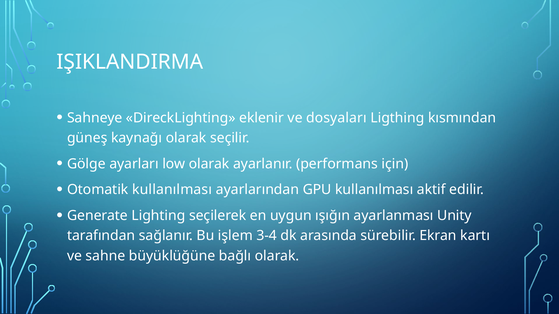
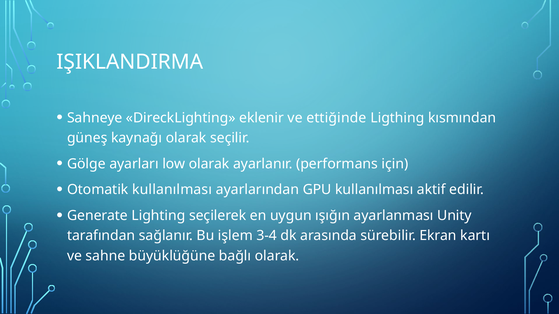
dosyaları: dosyaları -> ettiğinde
